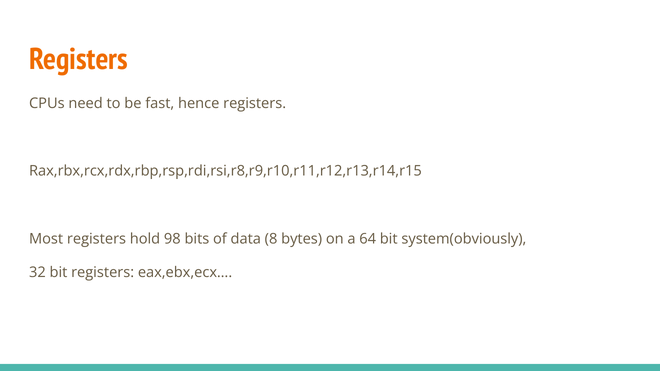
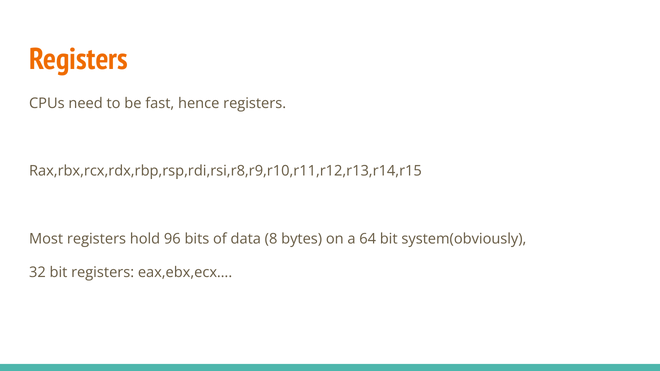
98: 98 -> 96
